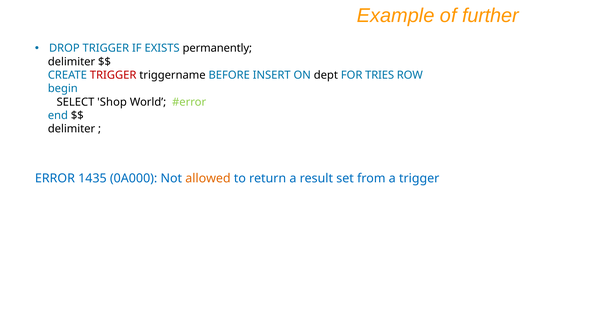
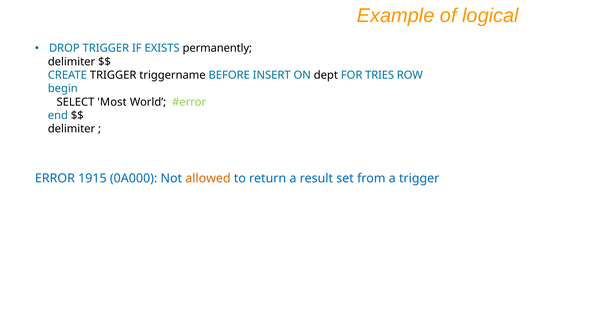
further: further -> logical
TRIGGER at (113, 75) colour: red -> black
Shop: Shop -> Most
1435: 1435 -> 1915
